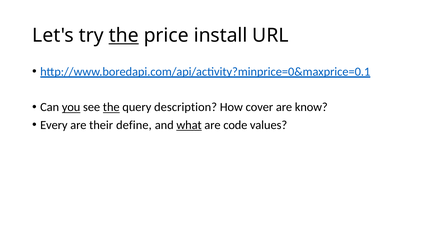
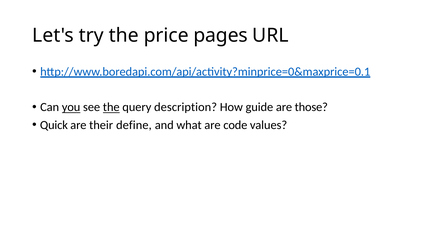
the at (124, 36) underline: present -> none
install: install -> pages
cover: cover -> guide
know: know -> those
Every: Every -> Quick
what underline: present -> none
